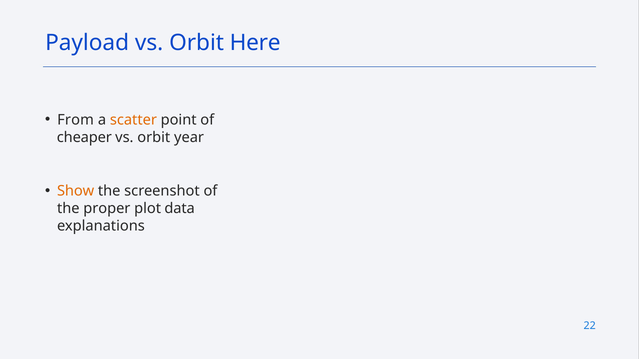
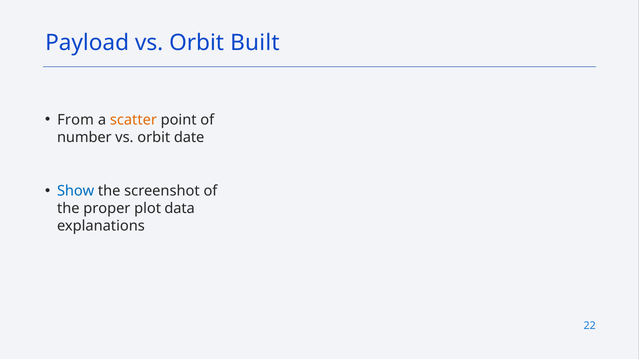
Here: Here -> Built
cheaper: cheaper -> number
year: year -> date
Show colour: orange -> blue
